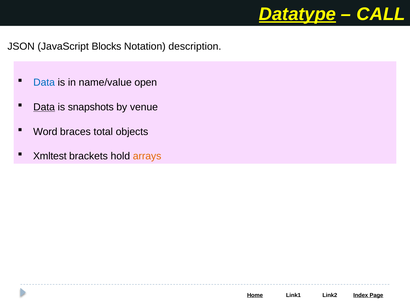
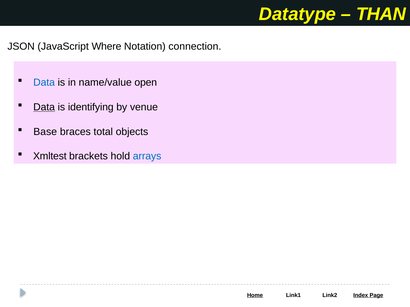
Datatype underline: present -> none
CALL: CALL -> THAN
Blocks: Blocks -> Where
description: description -> connection
snapshots: snapshots -> identifying
Word: Word -> Base
arrays colour: orange -> blue
